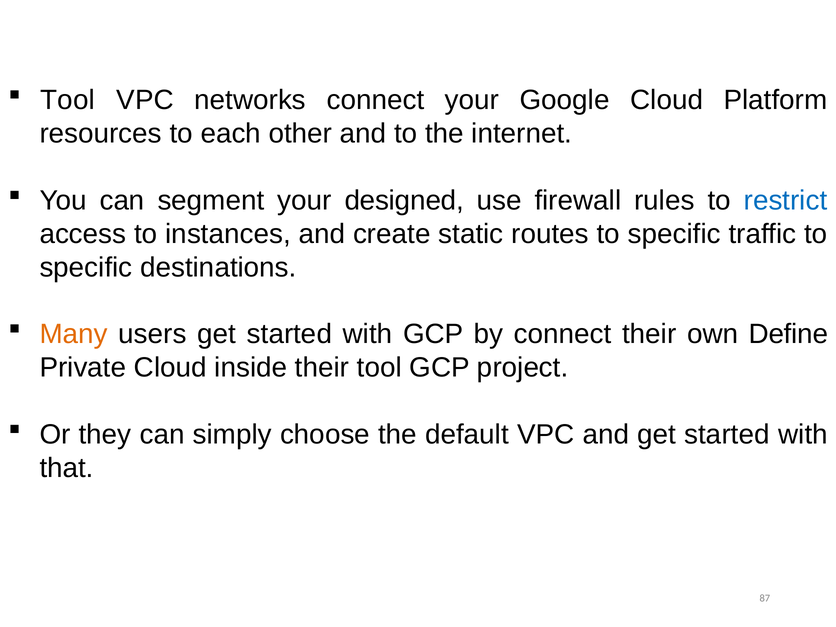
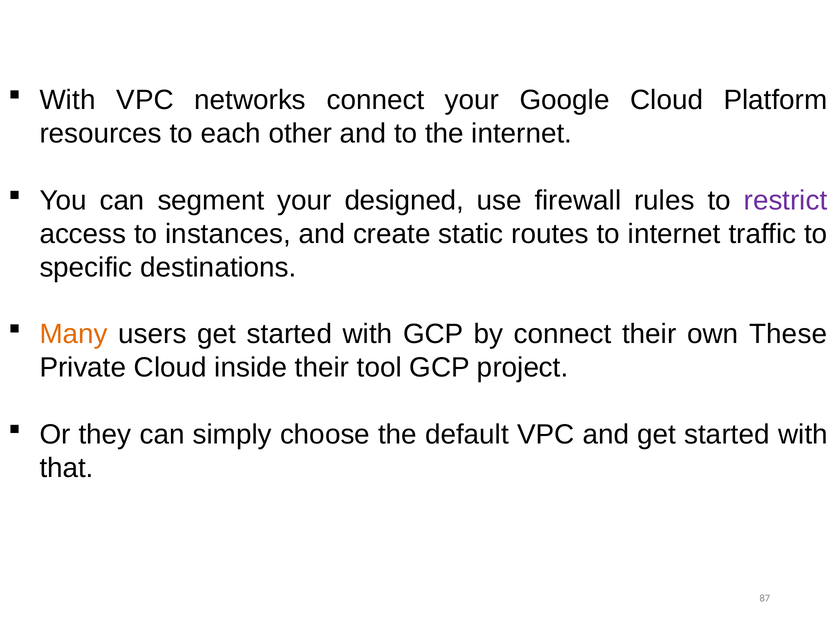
Tool at (68, 100): Tool -> With
restrict colour: blue -> purple
routes to specific: specific -> internet
Define: Define -> These
